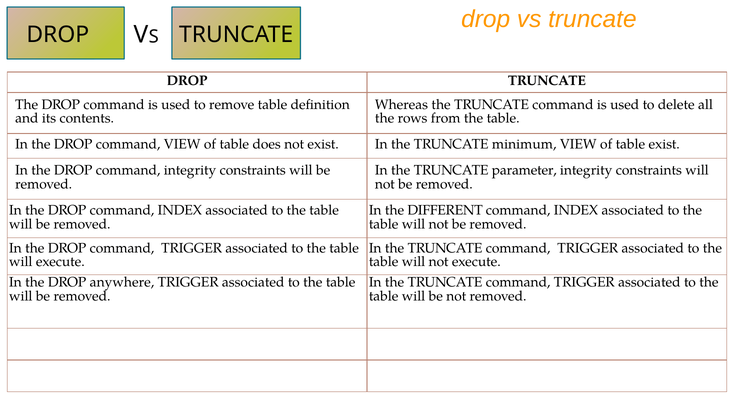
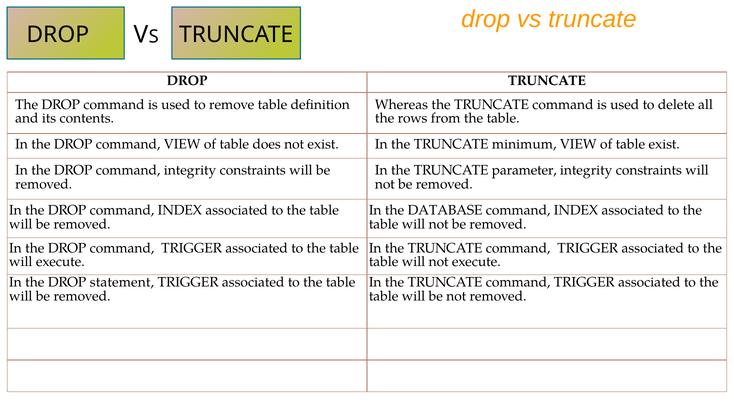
DIFFERENT: DIFFERENT -> DATABASE
anywhere: anywhere -> statement
